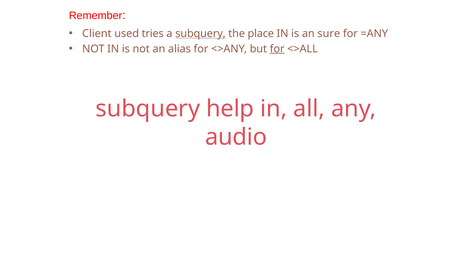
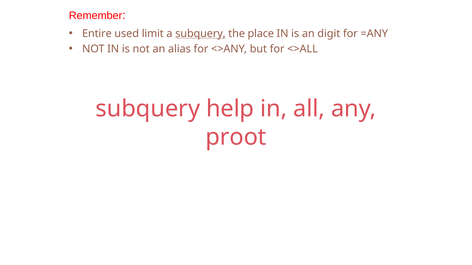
Client: Client -> Entire
tries: tries -> limit
sure: sure -> digit
for at (277, 49) underline: present -> none
audio: audio -> proot
